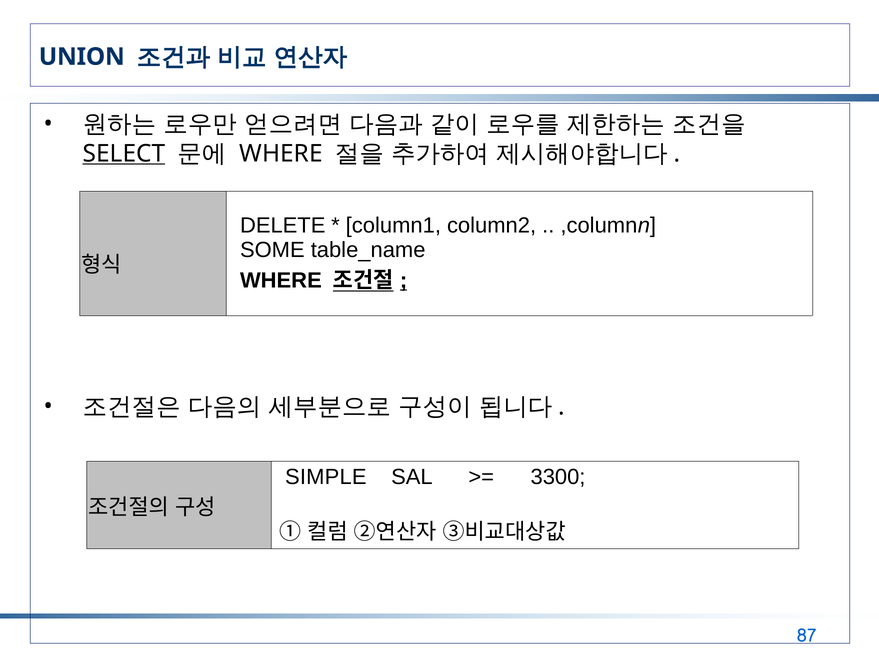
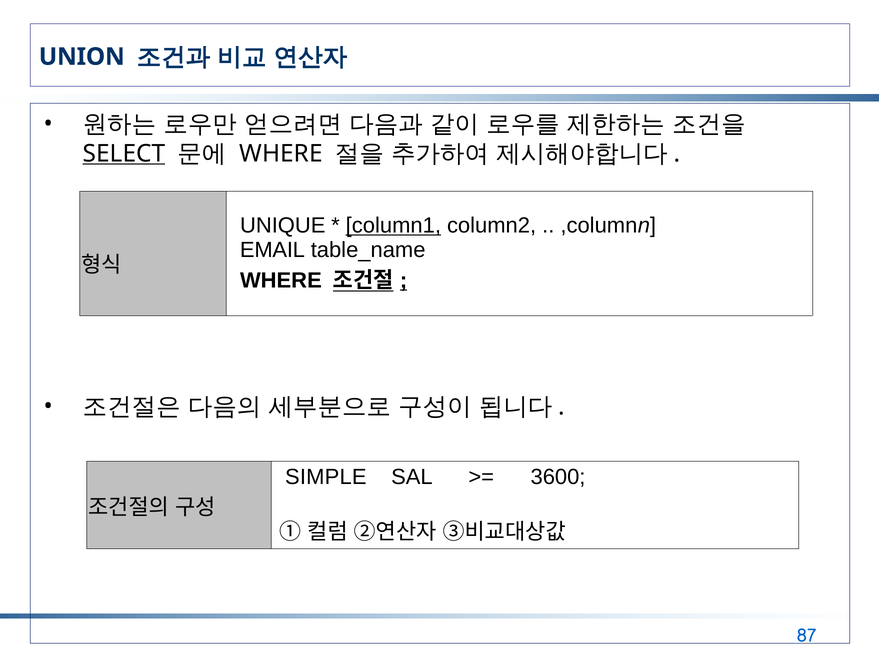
DELETE: DELETE -> UNIQUE
column1 underline: none -> present
SOME: SOME -> EMAIL
3300: 3300 -> 3600
